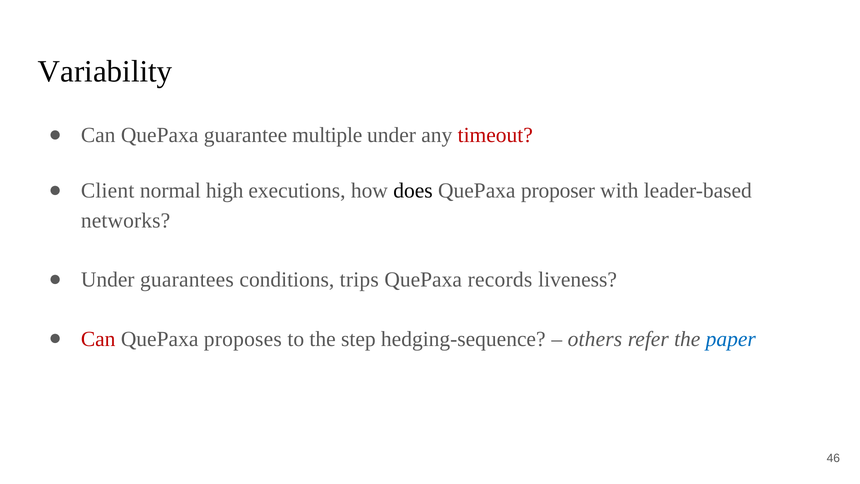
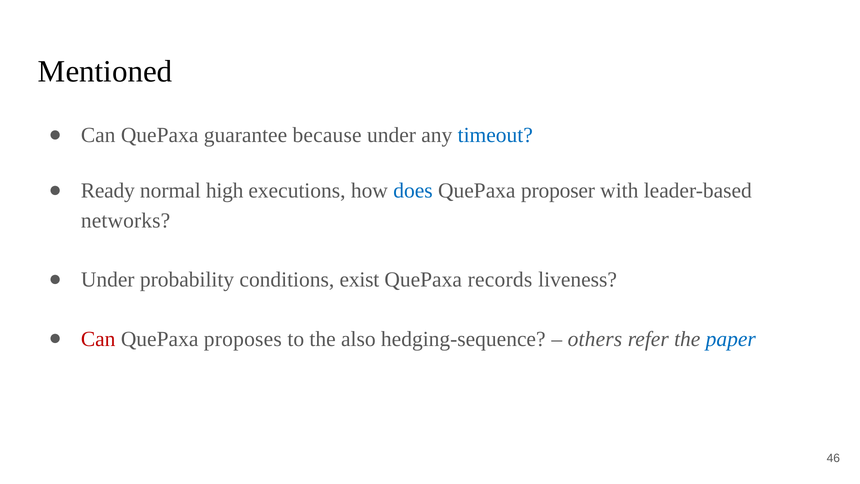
Variability: Variability -> Mentioned
multiple: multiple -> because
timeout colour: red -> blue
Client: Client -> Ready
does colour: black -> blue
guarantees: guarantees -> probability
trips: trips -> exist
step: step -> also
